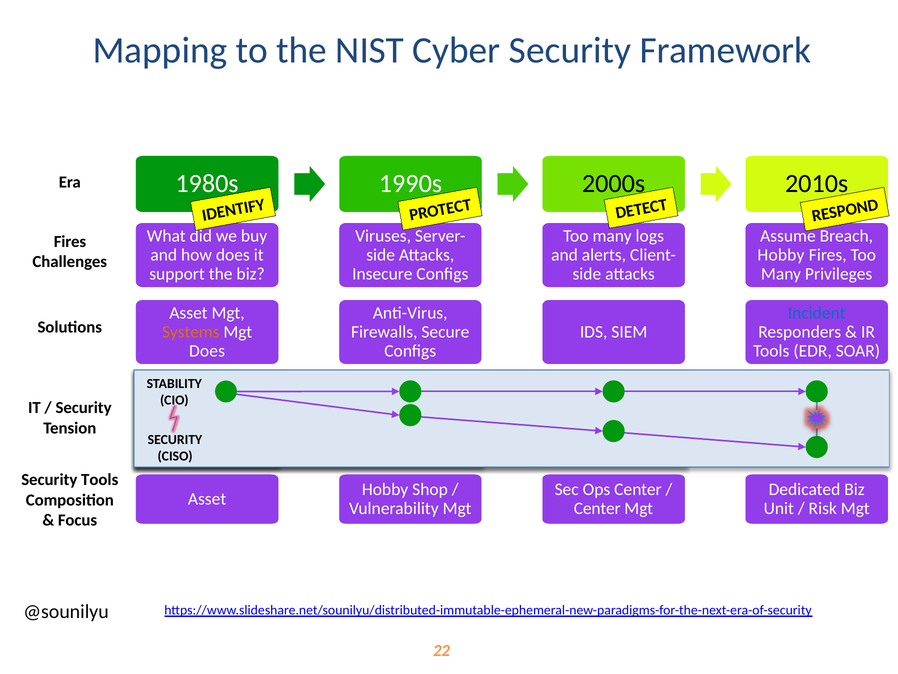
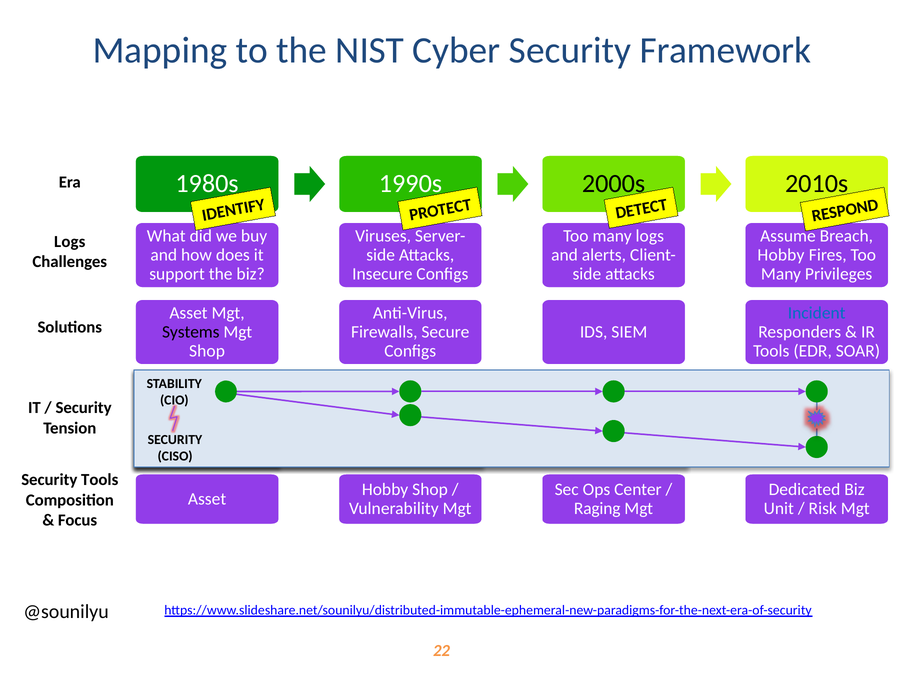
Fires at (70, 241): Fires -> Logs
Systems colour: orange -> black
Does at (207, 351): Does -> Shop
Center at (597, 508): Center -> Raging
